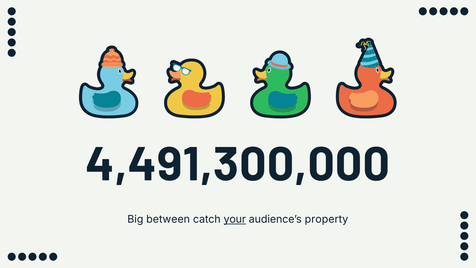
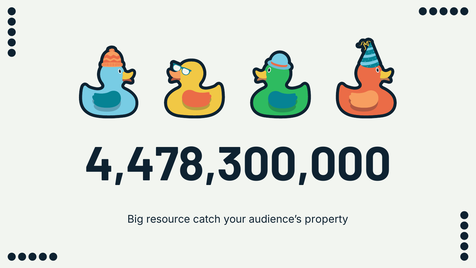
4,491,300,000: 4,491,300,000 -> 4,478,300,000
between: between -> resource
your underline: present -> none
